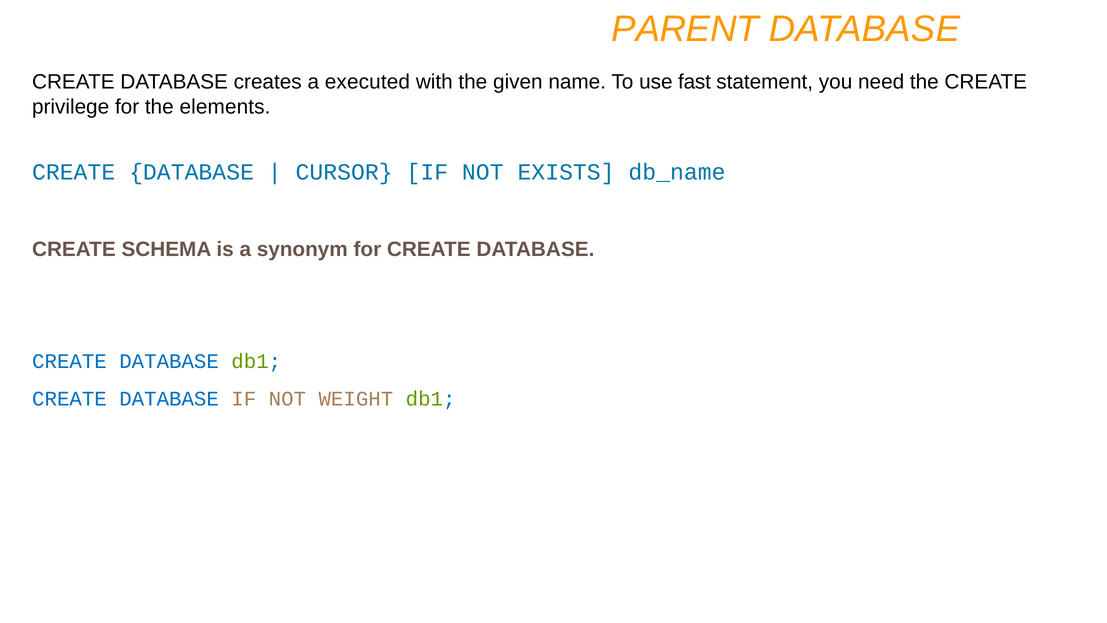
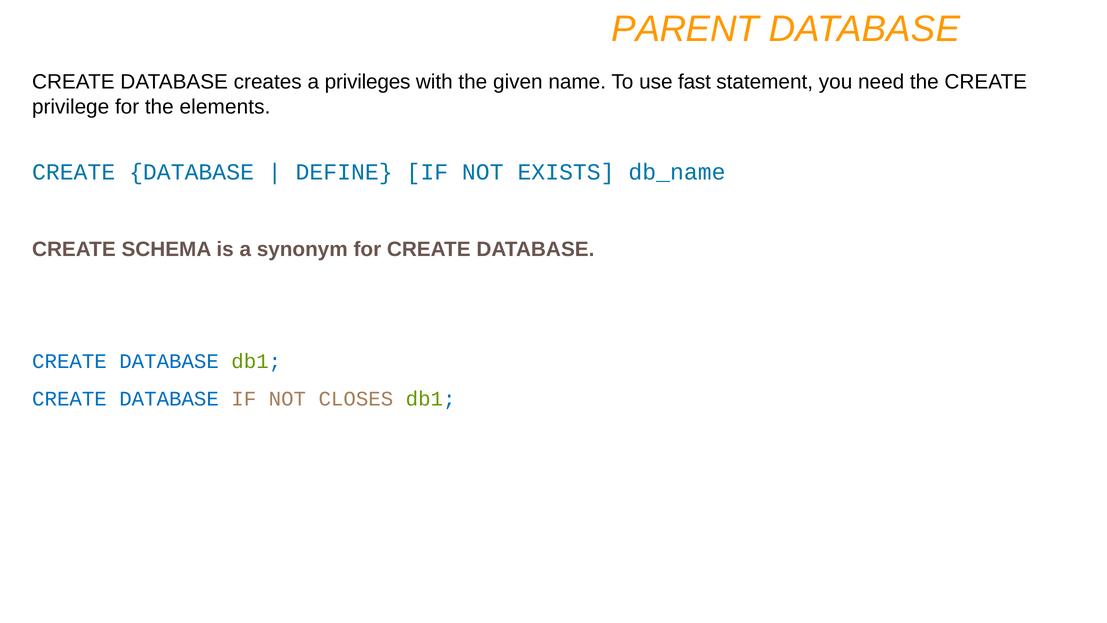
executed: executed -> privileges
CURSOR: CURSOR -> DEFINE
WEIGHT: WEIGHT -> CLOSES
